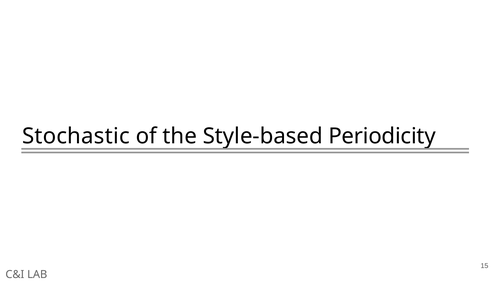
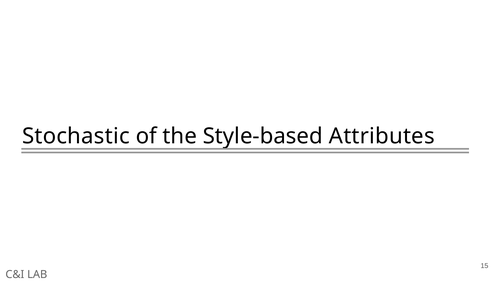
Periodicity: Periodicity -> Attributes
